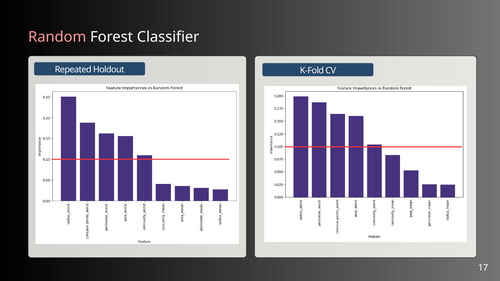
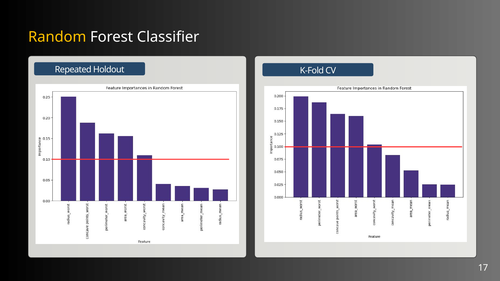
Random colour: pink -> yellow
